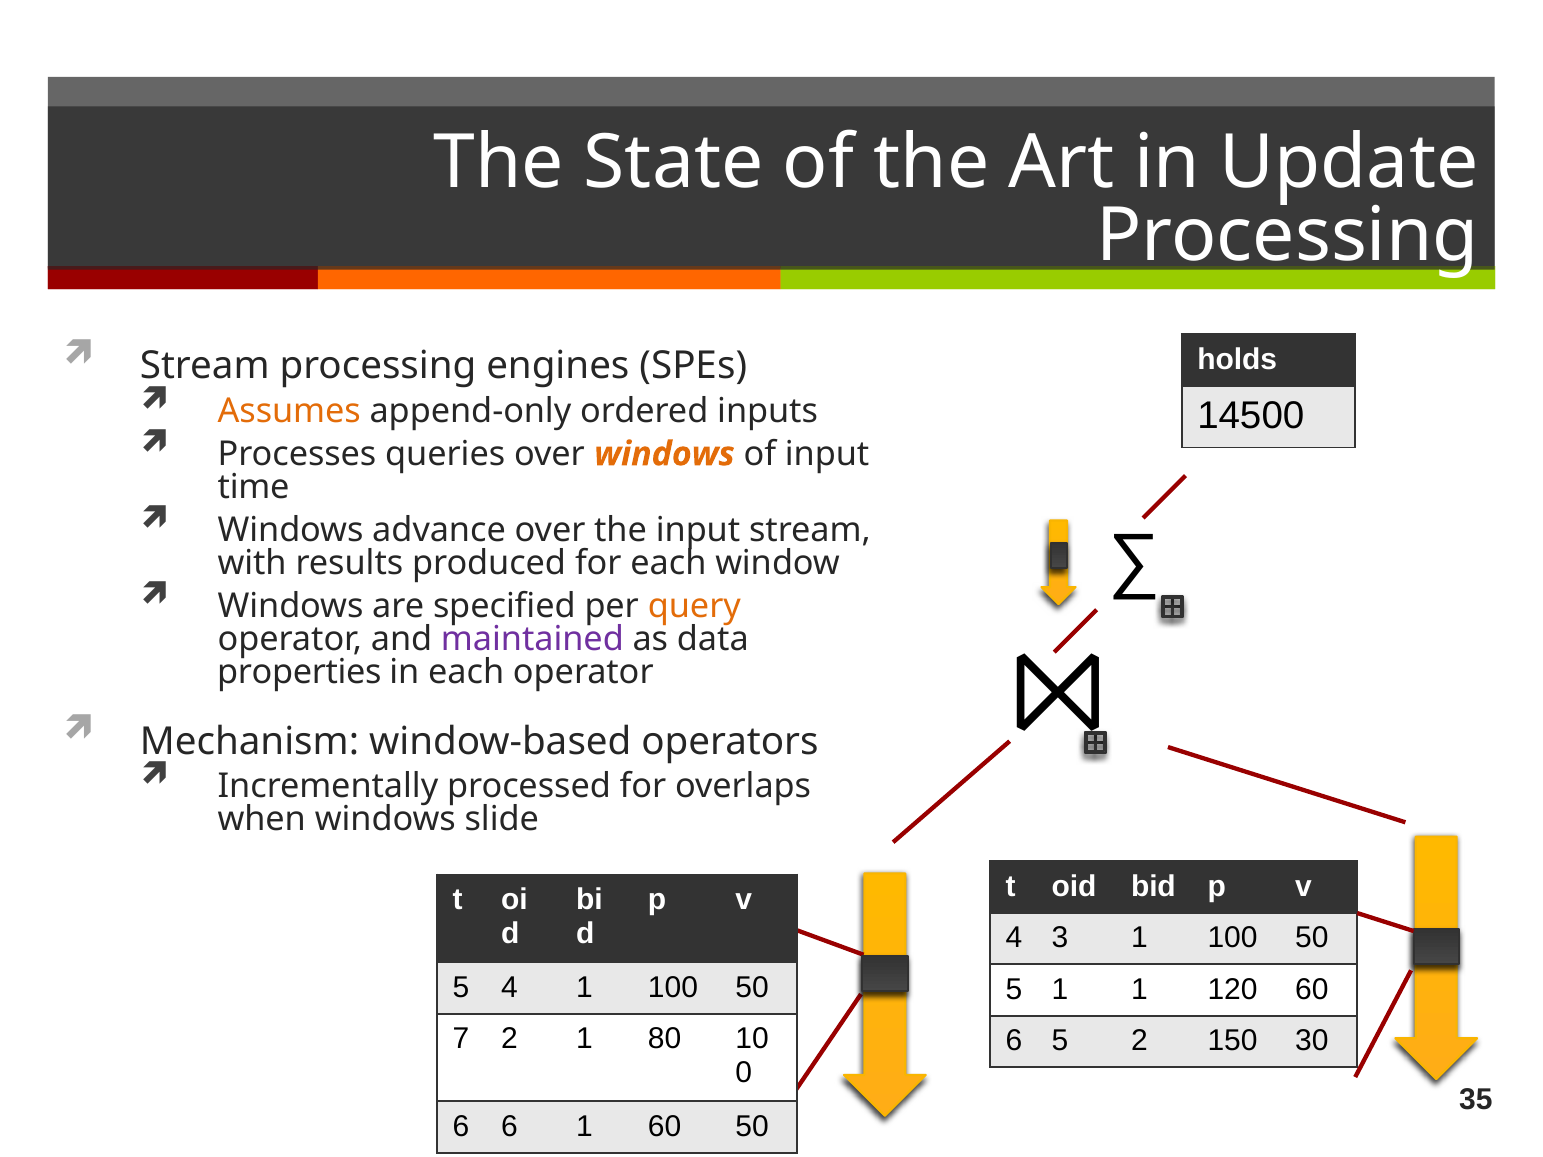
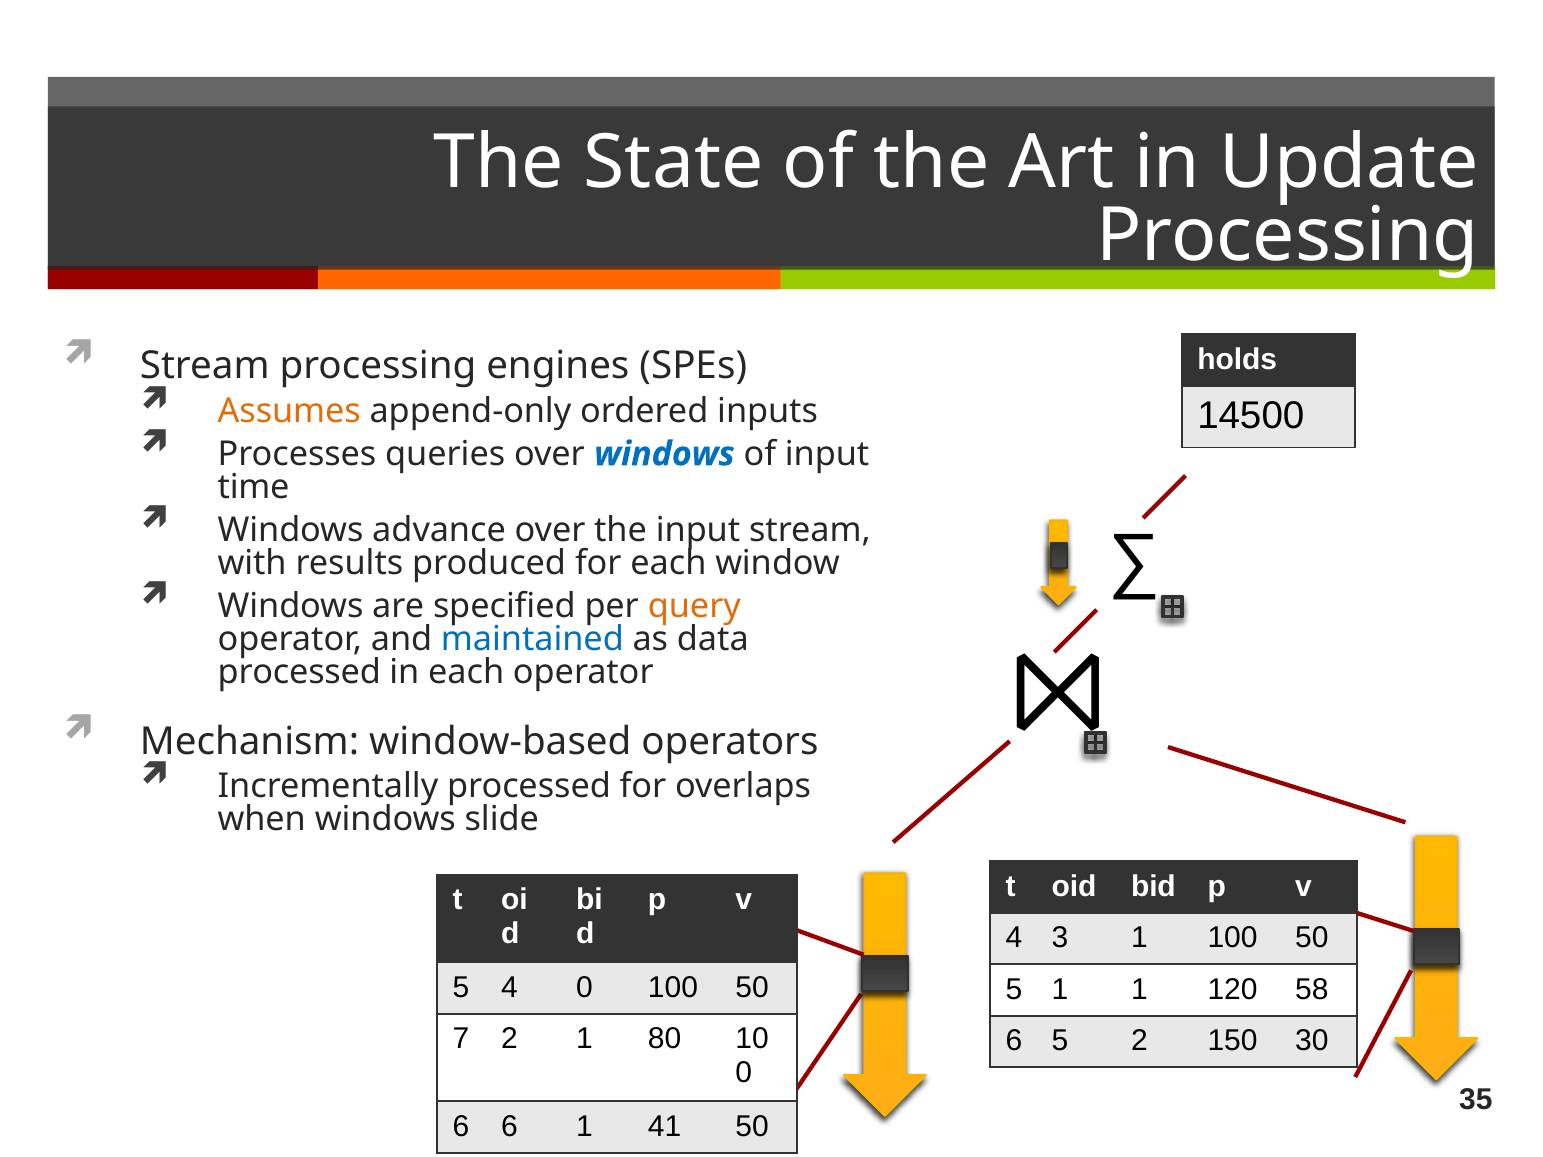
windows at (664, 454) colour: orange -> blue
maintained colour: purple -> blue
properties at (299, 672): properties -> processed
4 1: 1 -> 0
120 60: 60 -> 58
1 60: 60 -> 41
